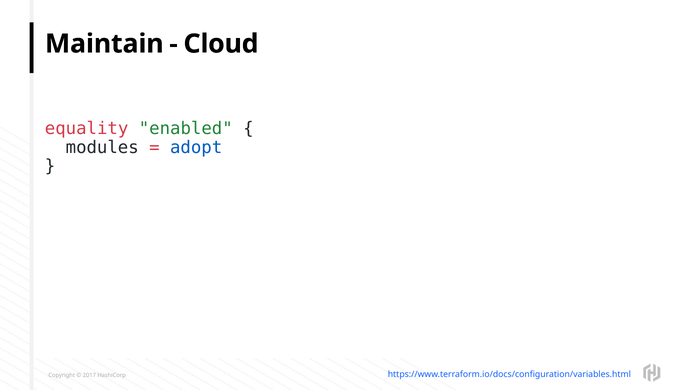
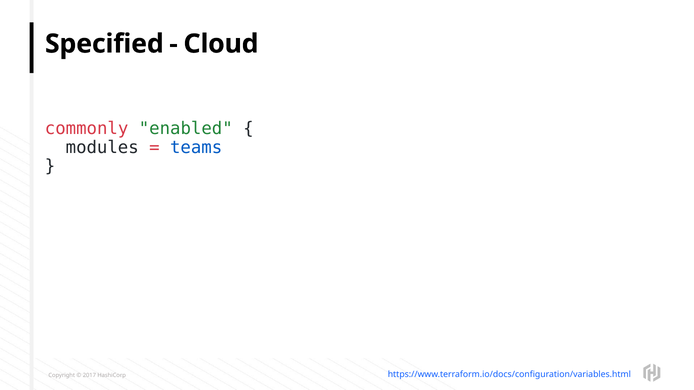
Maintain: Maintain -> Specified
equality: equality -> commonly
adopt: adopt -> teams
